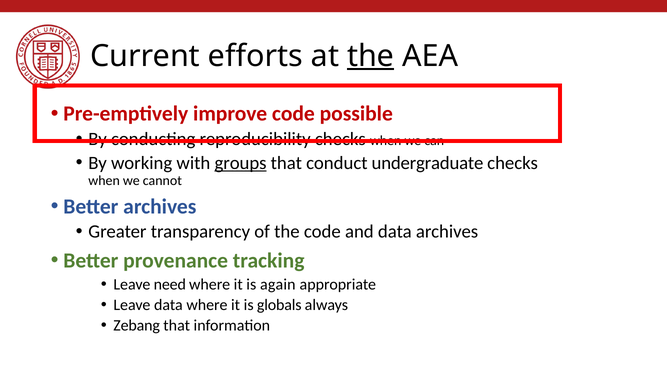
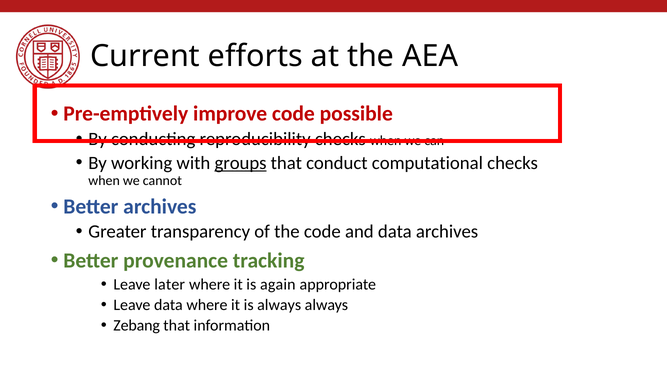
the at (371, 56) underline: present -> none
undergraduate: undergraduate -> computational
need: need -> later
is globals: globals -> always
